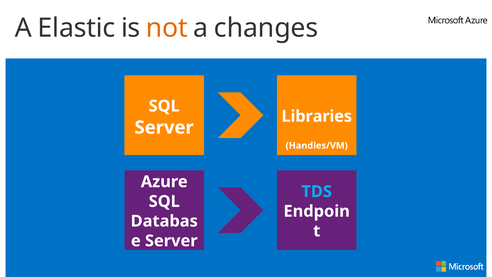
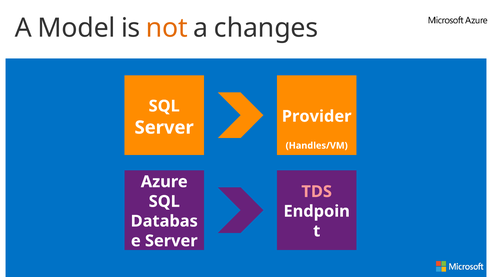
Elastic: Elastic -> Model
Libraries: Libraries -> Provider
TDS colour: light blue -> pink
